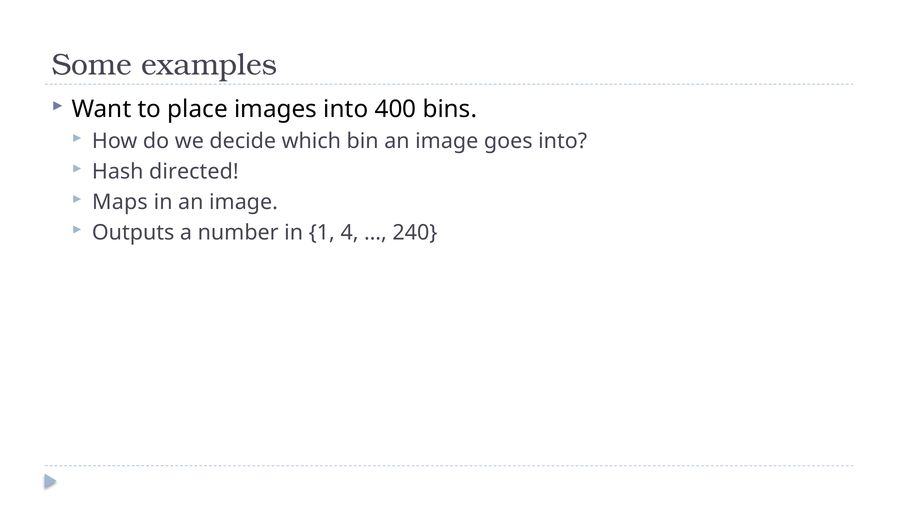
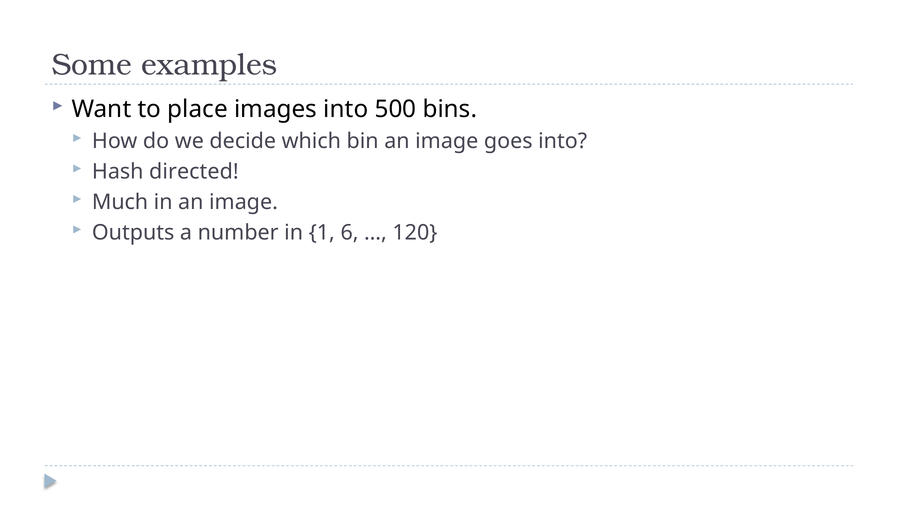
400: 400 -> 500
Maps: Maps -> Much
4: 4 -> 6
240: 240 -> 120
